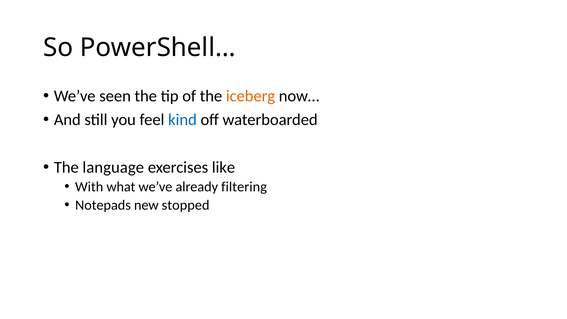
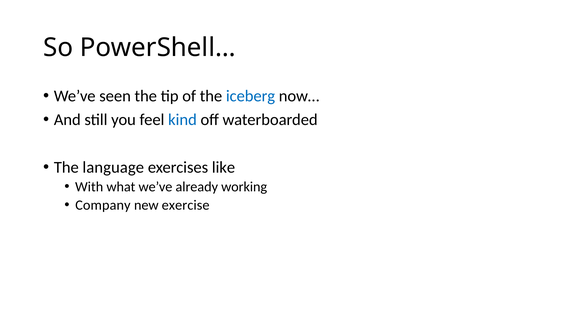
iceberg colour: orange -> blue
filtering: filtering -> working
Notepads: Notepads -> Company
stopped: stopped -> exercise
